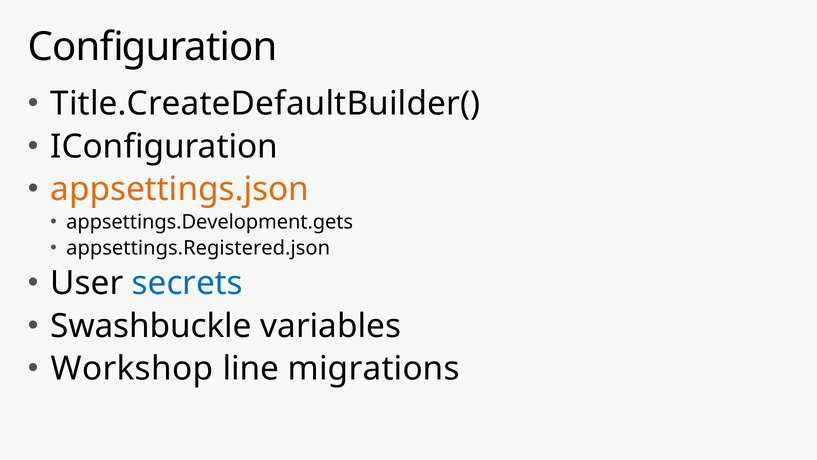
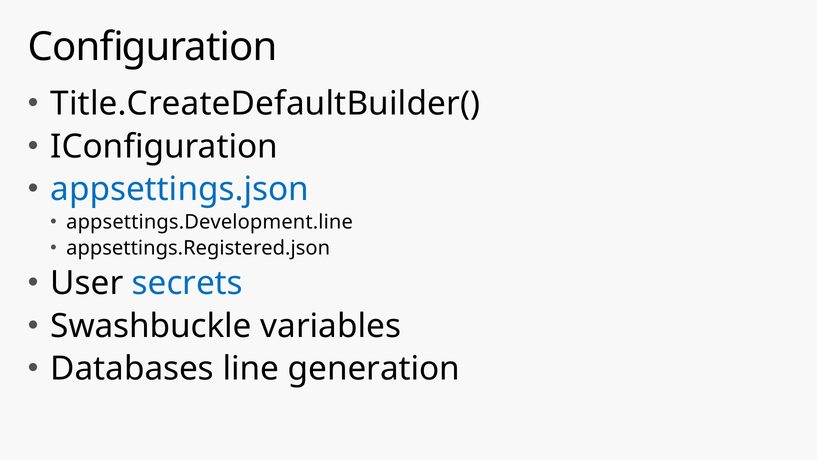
appsettings.json colour: orange -> blue
appsettings.Development.gets: appsettings.Development.gets -> appsettings.Development.line
Workshop: Workshop -> Databases
migrations: migrations -> generation
